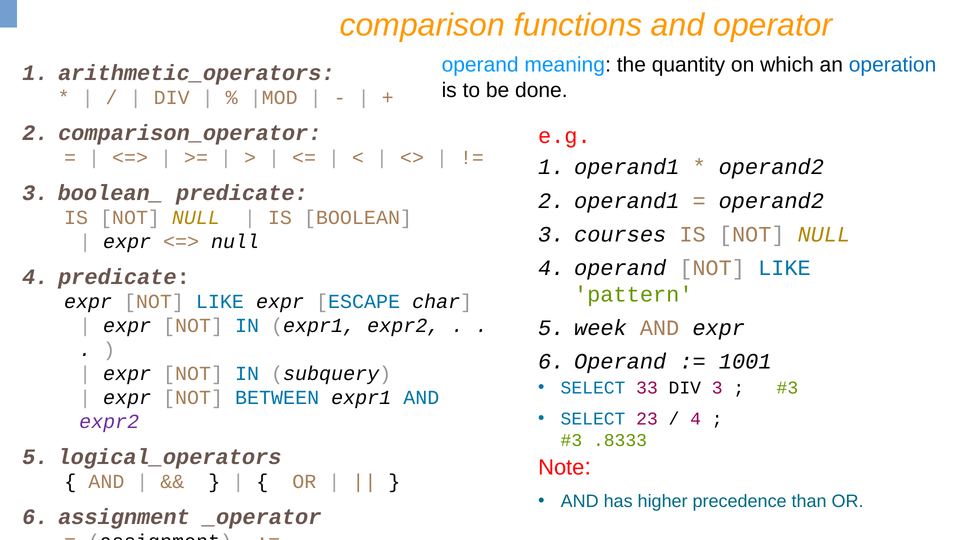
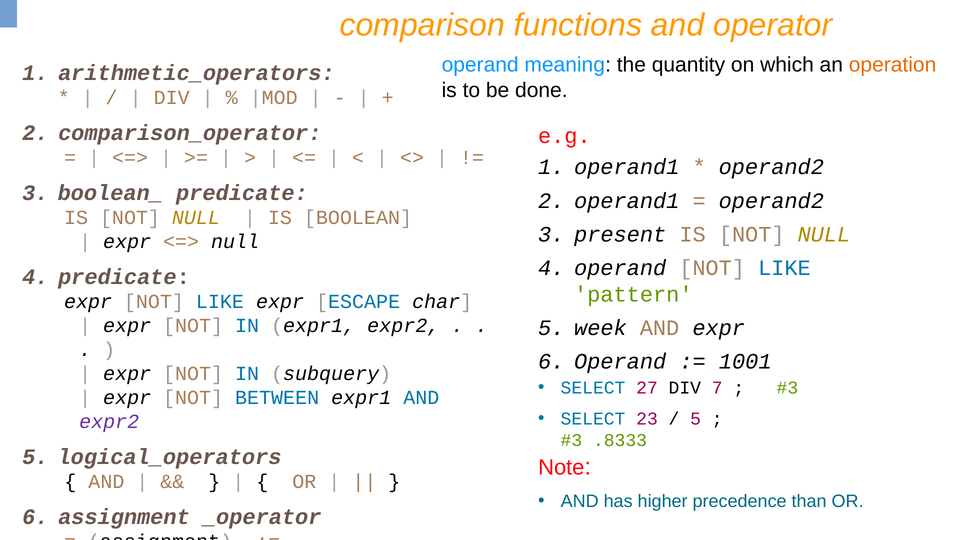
operation colour: blue -> orange
courses: courses -> present
33: 33 -> 27
DIV 3: 3 -> 7
4 at (696, 419): 4 -> 5
